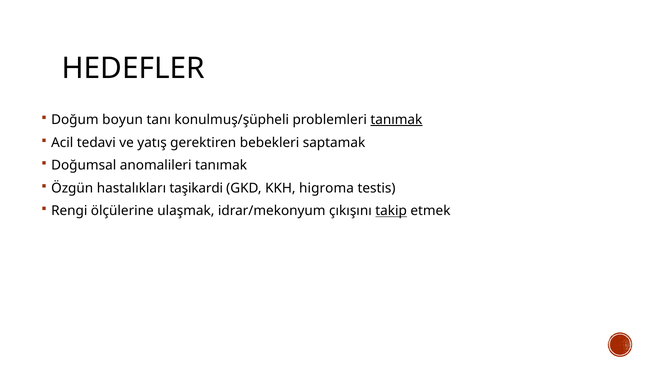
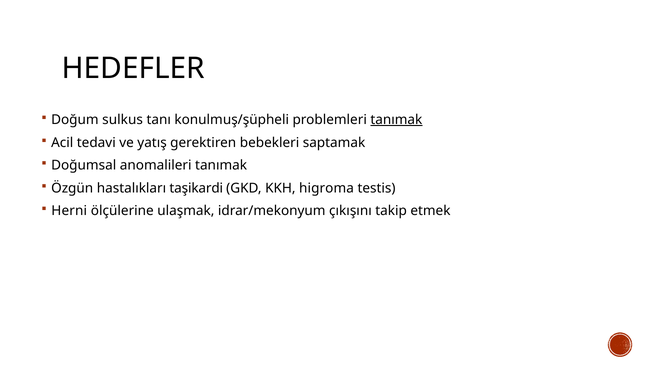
boyun: boyun -> sulkus
Rengi: Rengi -> Herni
takip underline: present -> none
